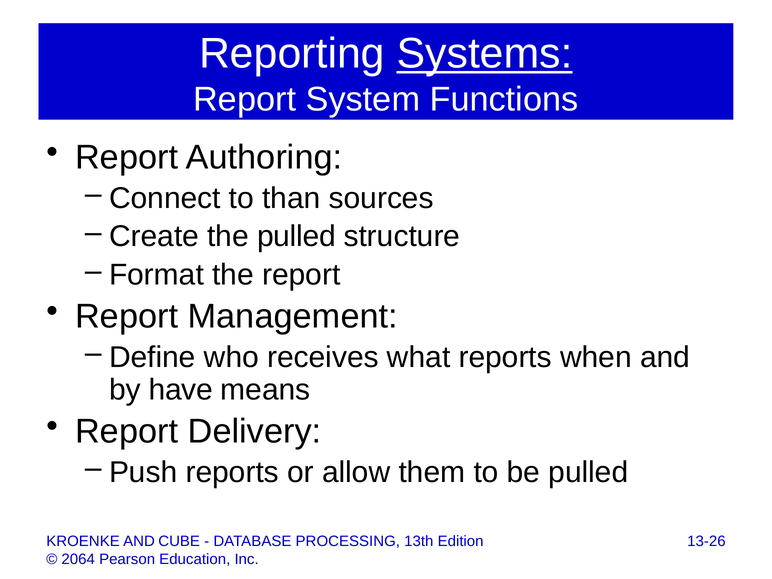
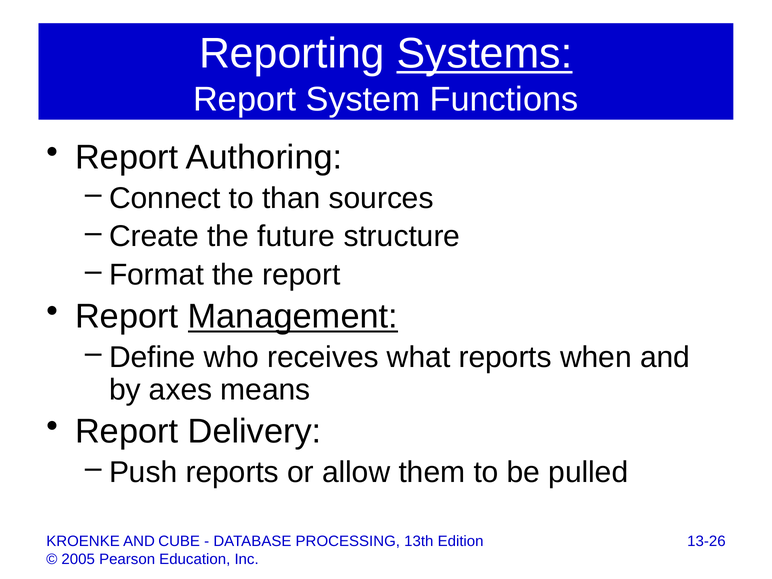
the pulled: pulled -> future
Management underline: none -> present
have: have -> axes
2064: 2064 -> 2005
